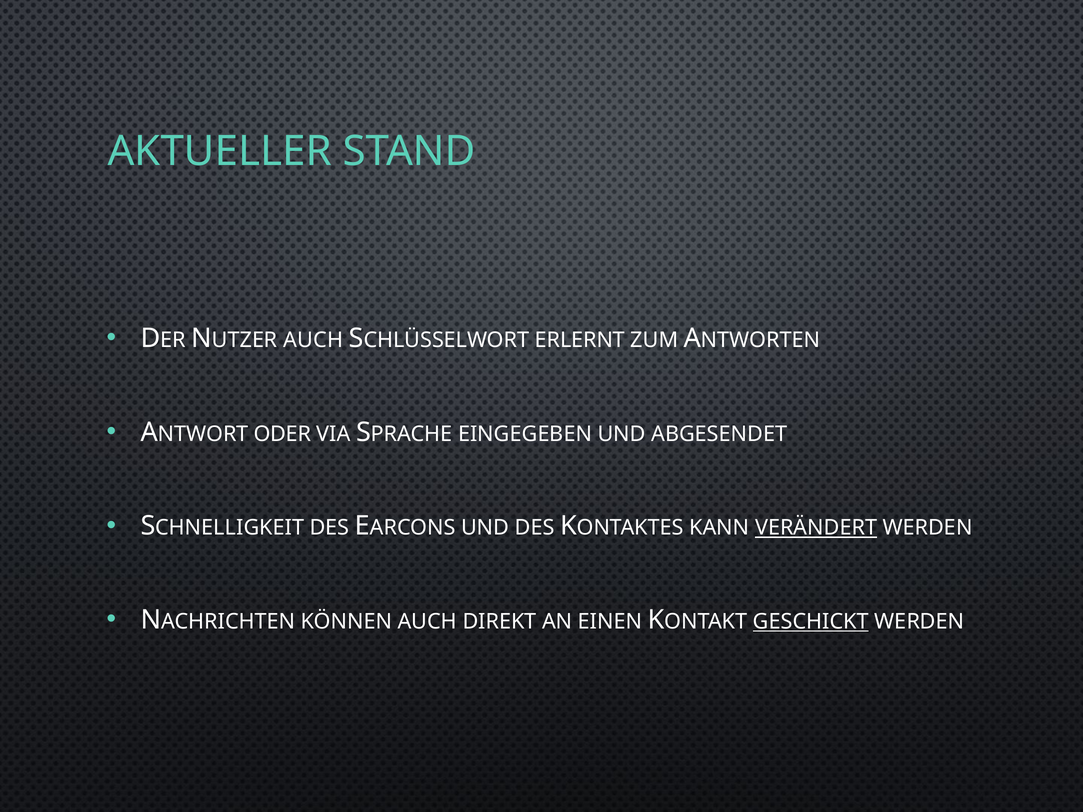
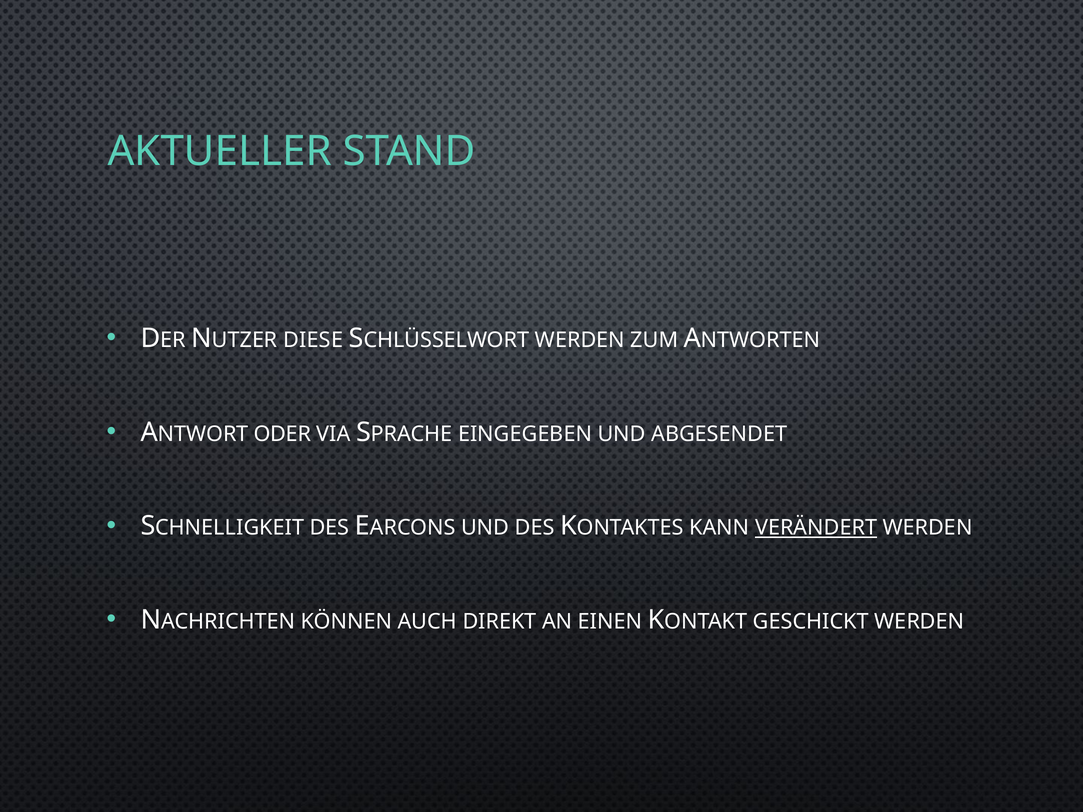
AUCH at (313, 340): AUCH -> DIESE
ERLERNT at (580, 340): ERLERNT -> WERDEN
GESCHICKT underline: present -> none
